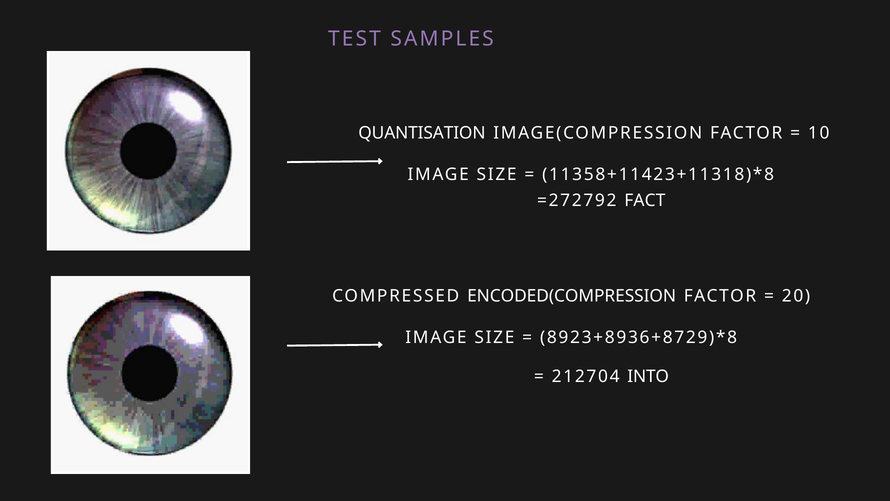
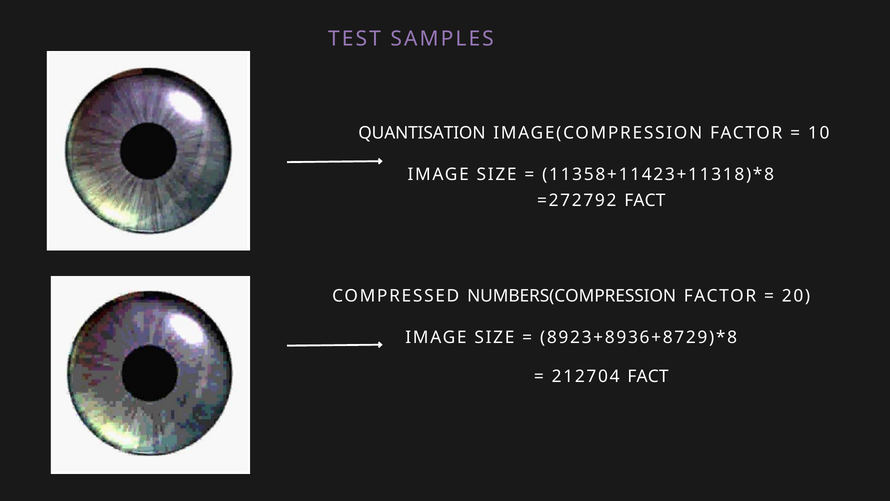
ENCODED(COMPRESSION: ENCODED(COMPRESSION -> NUMBERS(COMPRESSION
212704 INTO: INTO -> FACT
